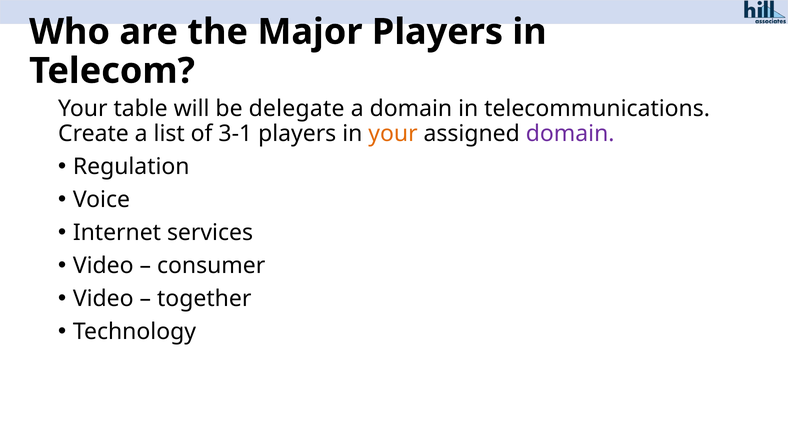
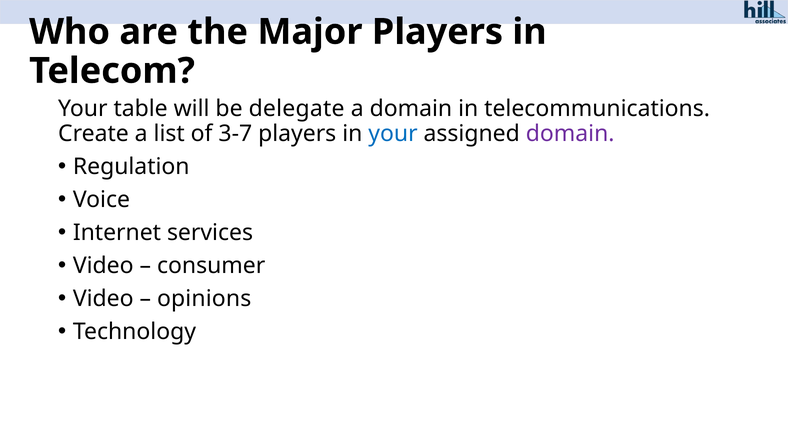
3-1: 3-1 -> 3-7
your at (393, 134) colour: orange -> blue
together: together -> opinions
